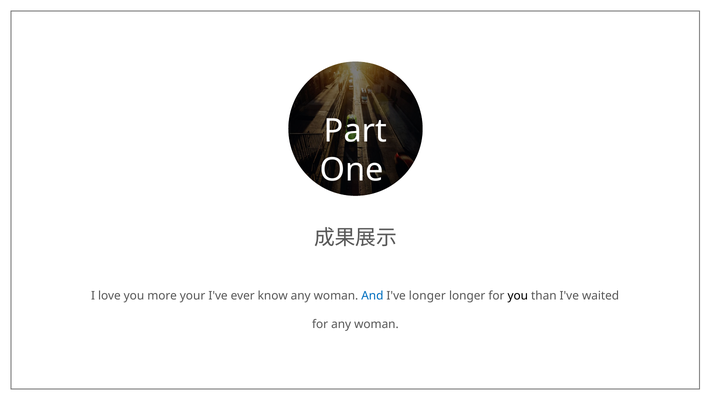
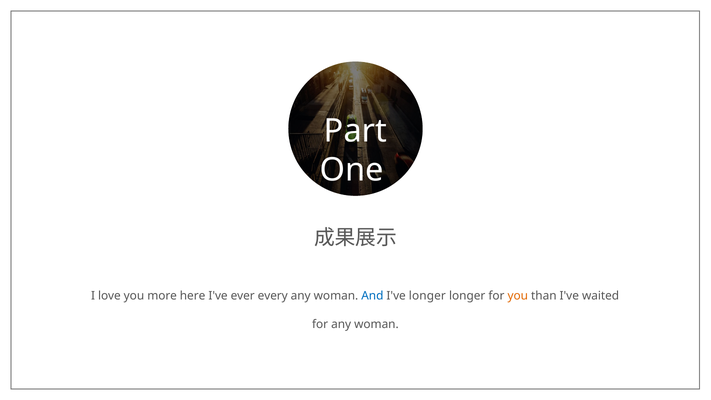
your: your -> here
know: know -> every
you at (518, 296) colour: black -> orange
